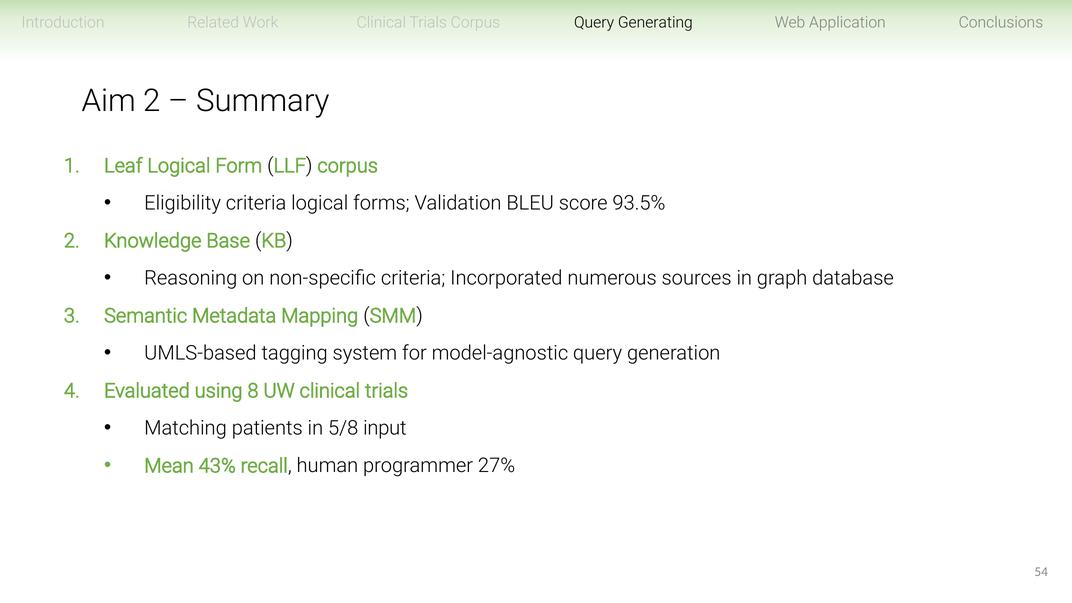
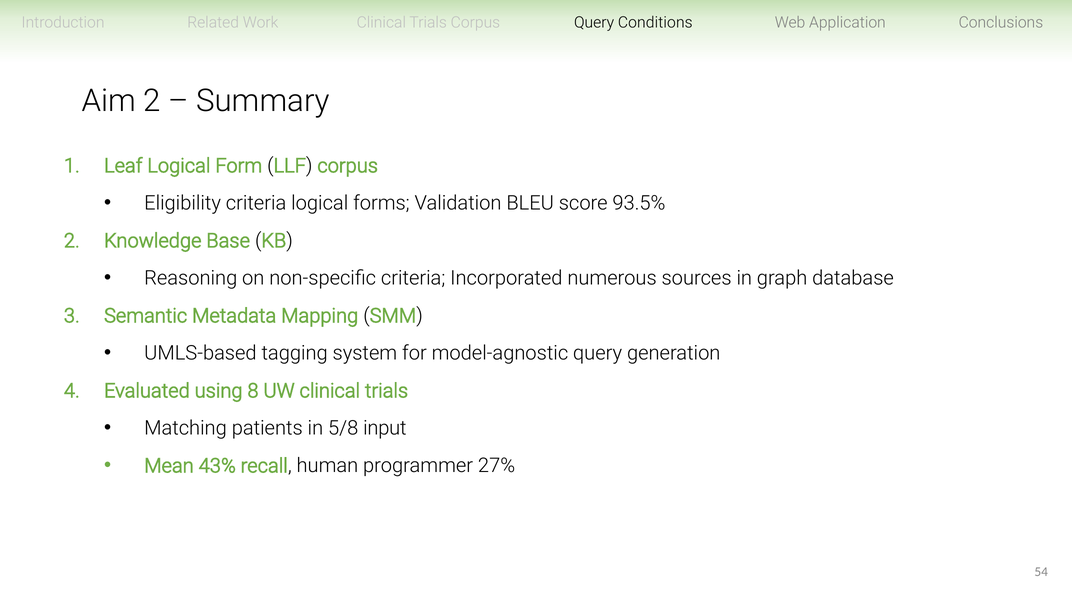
Generating: Generating -> Conditions
